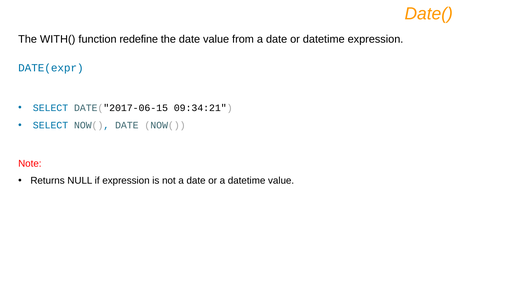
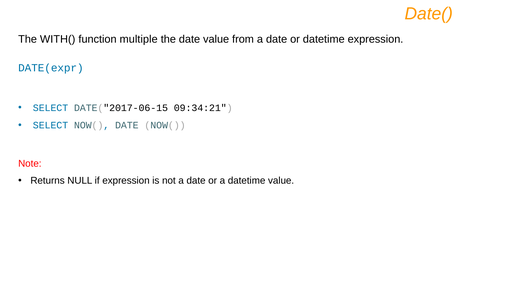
redefine: redefine -> multiple
